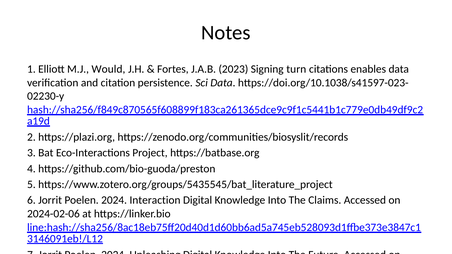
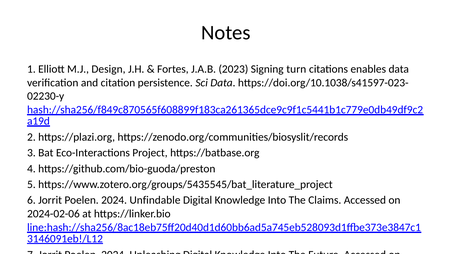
Would: Would -> Design
Interaction: Interaction -> Unfindable
